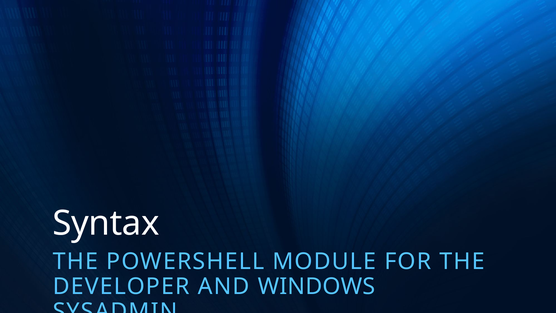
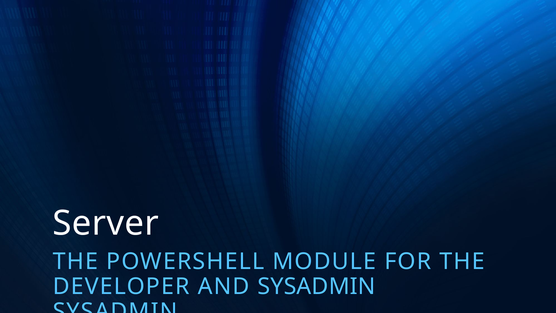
Syntax: Syntax -> Server
AND WINDOWS: WINDOWS -> SYSADMIN
